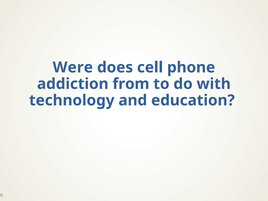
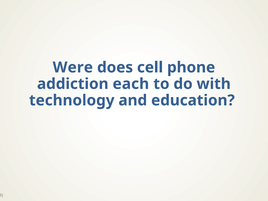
from: from -> each
